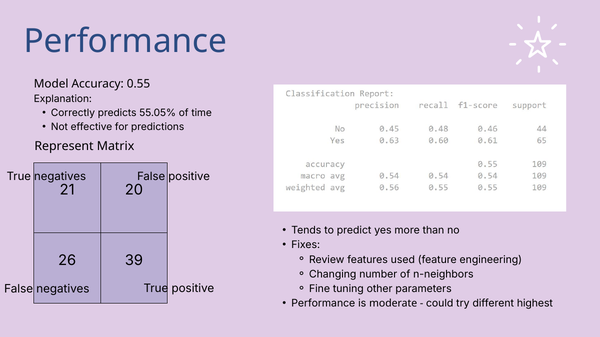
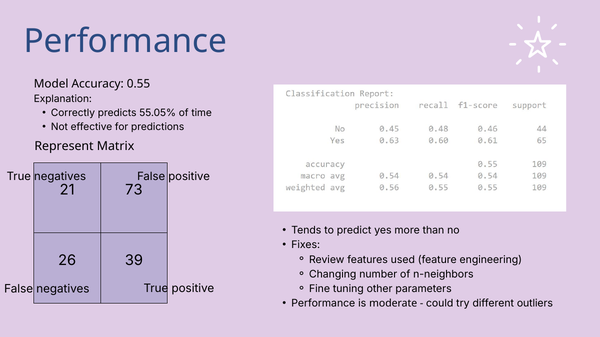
20: 20 -> 73
highest: highest -> outliers
